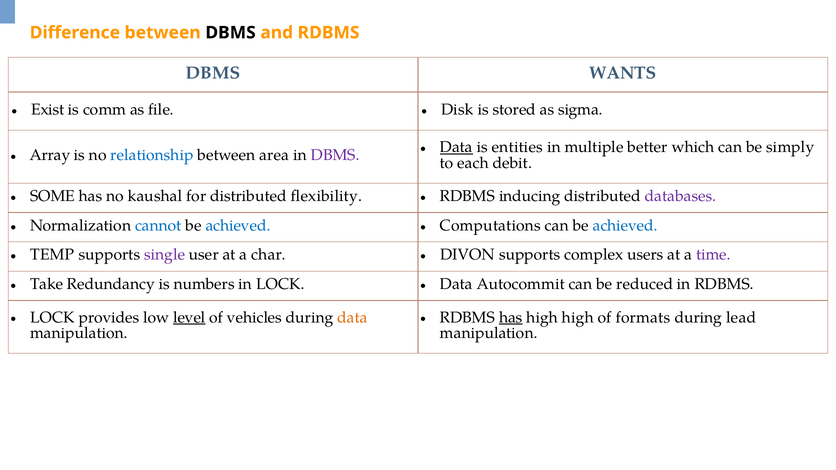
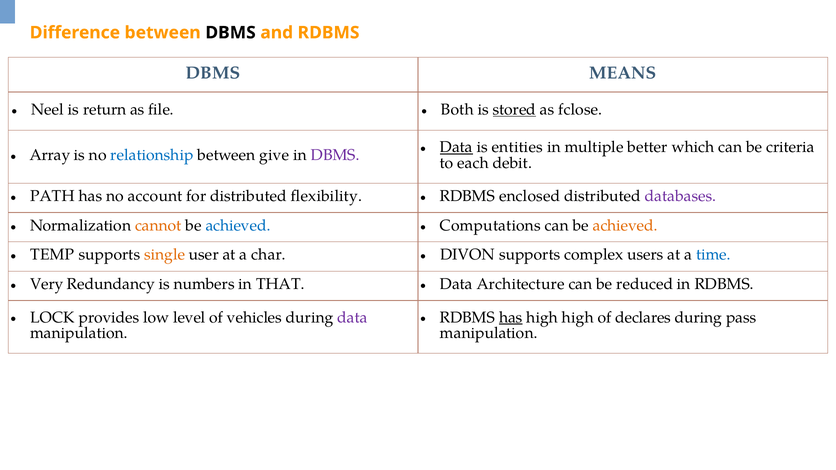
WANTS: WANTS -> MEANS
Exist: Exist -> Neel
comm: comm -> return
Disk: Disk -> Both
stored underline: none -> present
sigma: sigma -> fclose
simply: simply -> criteria
area: area -> give
SOME: SOME -> PATH
kaushal: kaushal -> account
inducing: inducing -> enclosed
cannot colour: blue -> orange
achieved at (625, 226) colour: blue -> orange
single colour: purple -> orange
time colour: purple -> blue
Take: Take -> Very
in LOCK: LOCK -> THAT
Autocommit: Autocommit -> Architecture
level underline: present -> none
data at (353, 318) colour: orange -> purple
formats: formats -> declares
lead: lead -> pass
